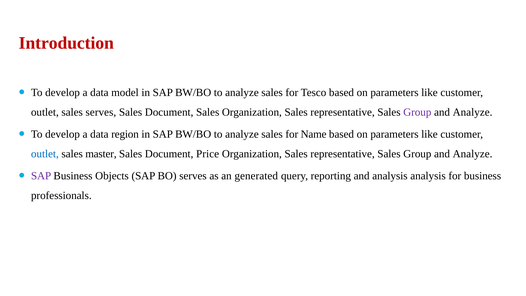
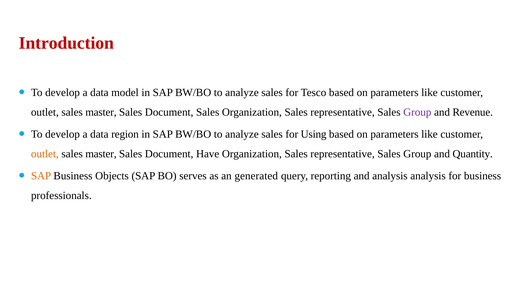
serves at (101, 112): serves -> master
Analyze at (473, 112): Analyze -> Revenue
Name: Name -> Using
outlet at (45, 154) colour: blue -> orange
Price: Price -> Have
Analyze at (473, 154): Analyze -> Quantity
SAP at (41, 176) colour: purple -> orange
